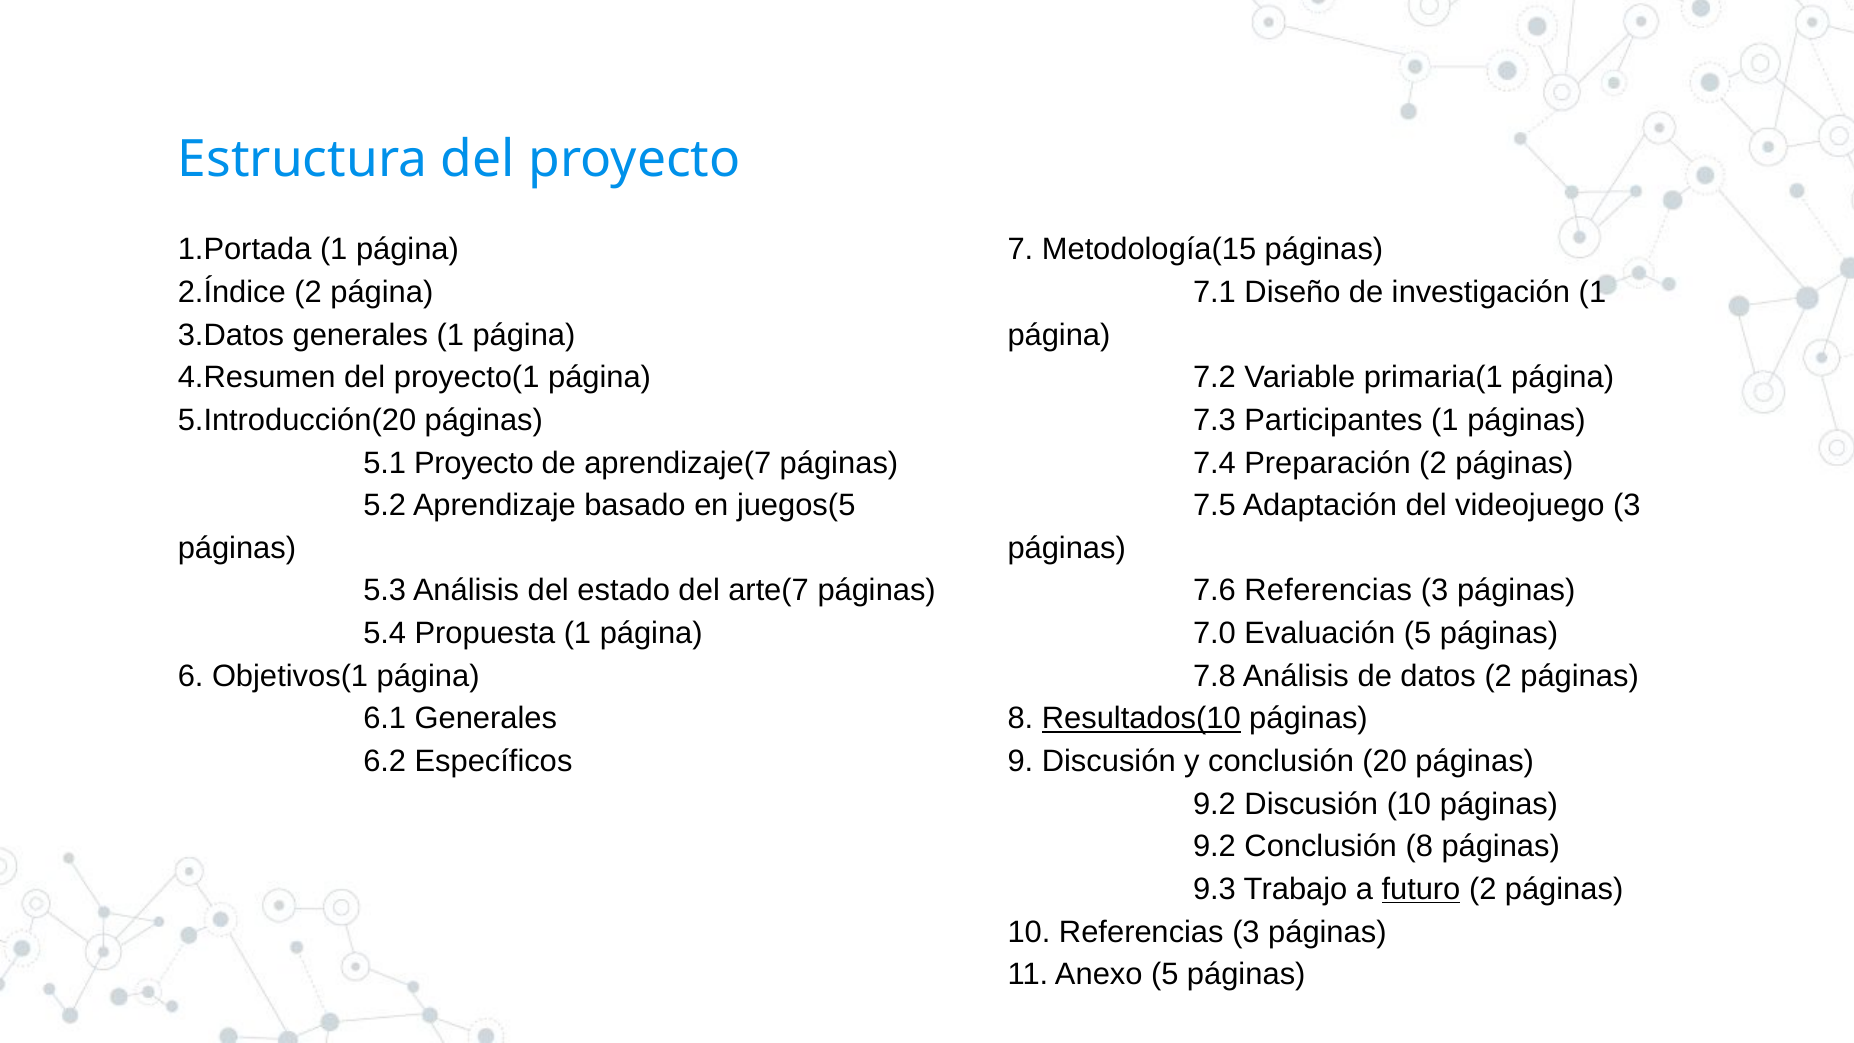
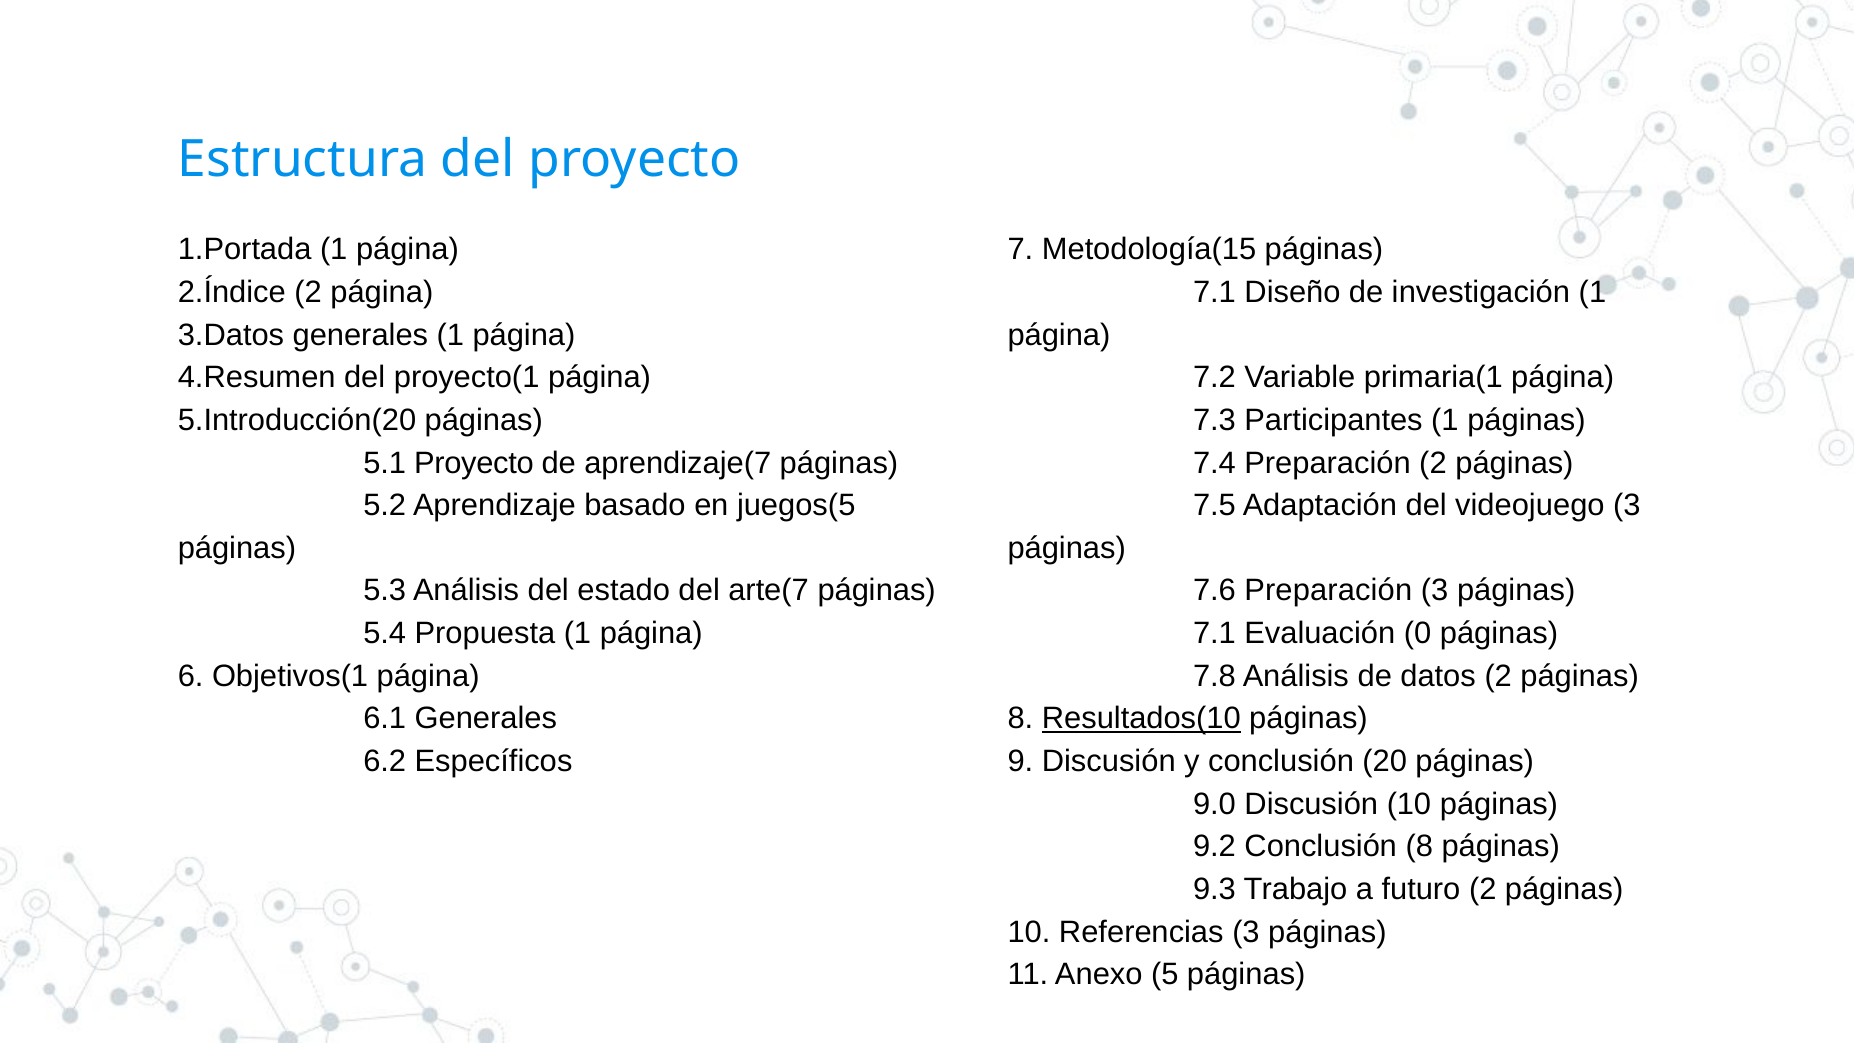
7.6 Referencias: Referencias -> Preparación
7.0 at (1215, 633): 7.0 -> 7.1
Evaluación 5: 5 -> 0
9.2 at (1215, 804): 9.2 -> 9.0
futuro underline: present -> none
